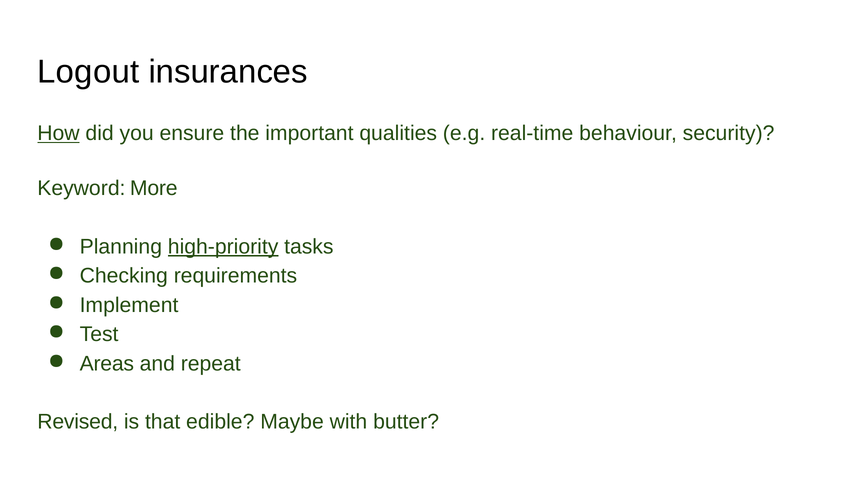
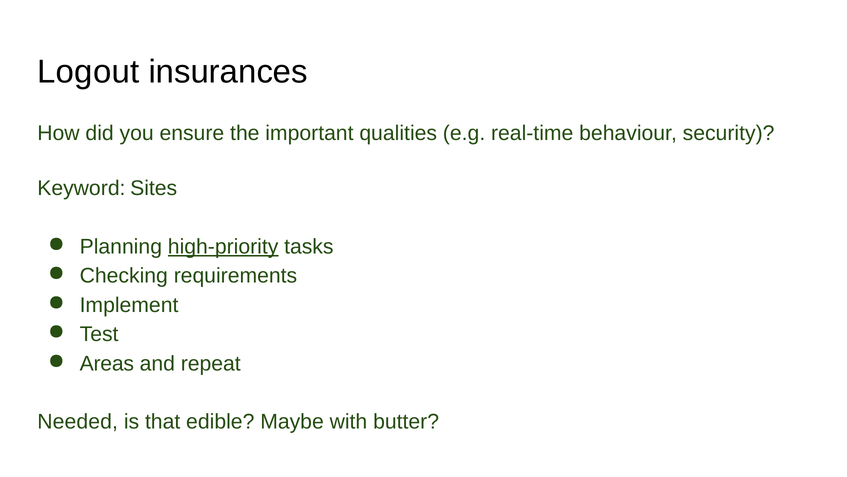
How underline: present -> none
More: More -> Sites
Revised: Revised -> Needed
